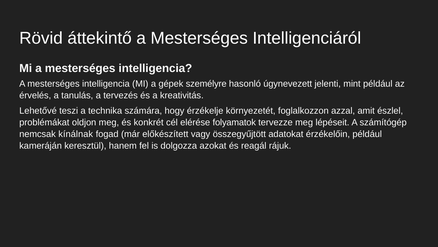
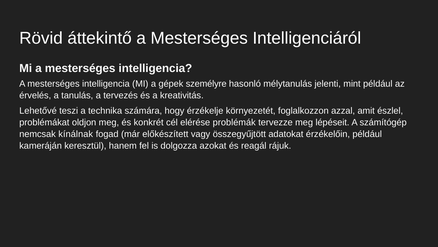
úgynevezett: úgynevezett -> mélytanulás
folyamatok: folyamatok -> problémák
